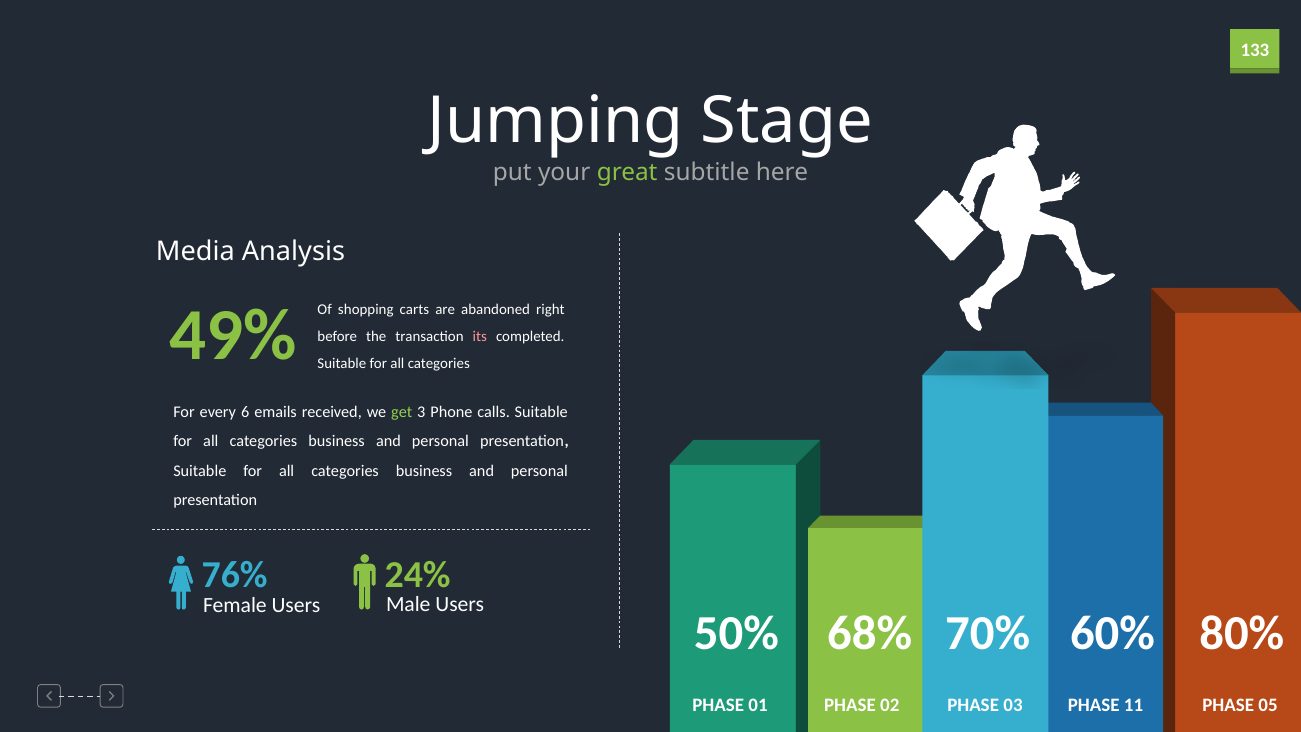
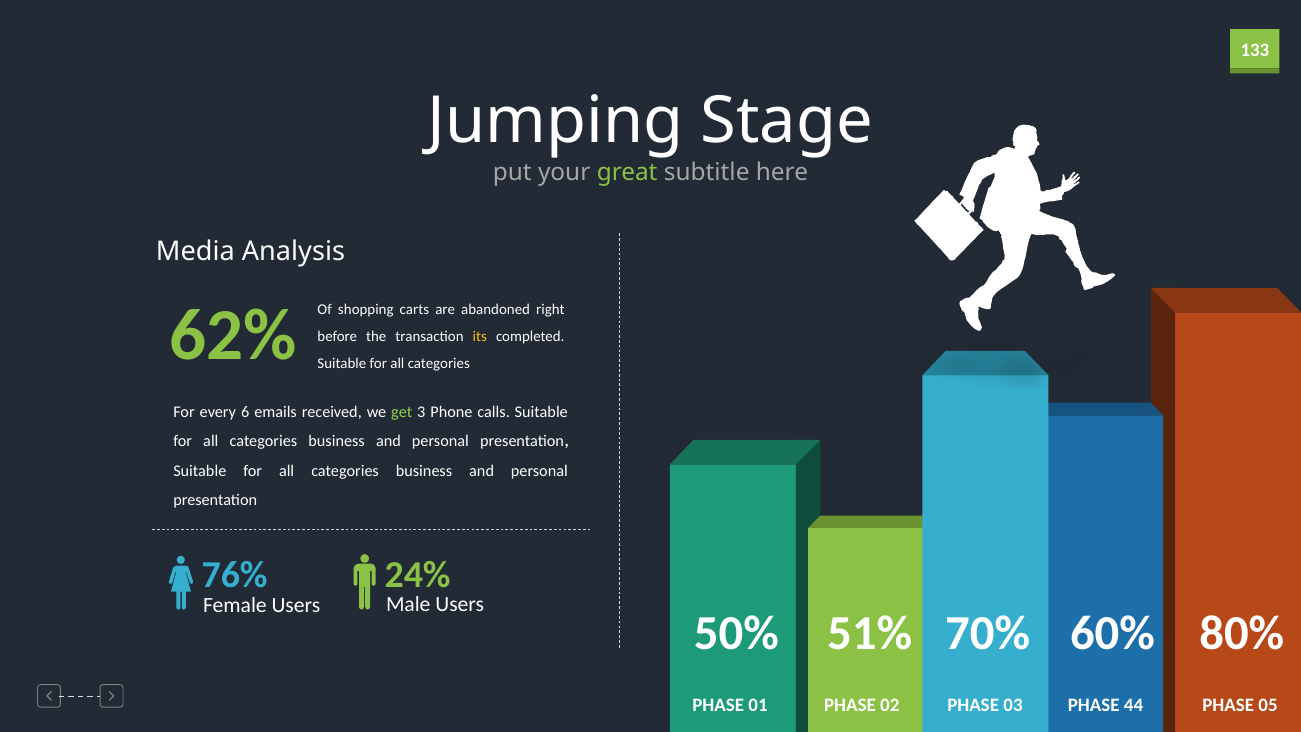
49%: 49% -> 62%
its colour: pink -> yellow
68%: 68% -> 51%
11: 11 -> 44
